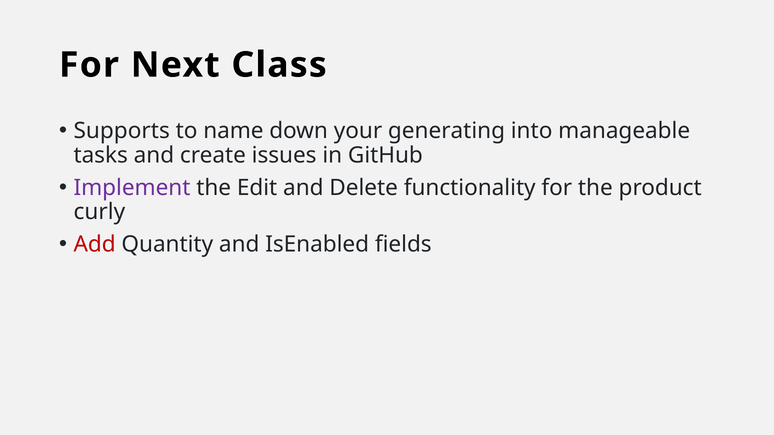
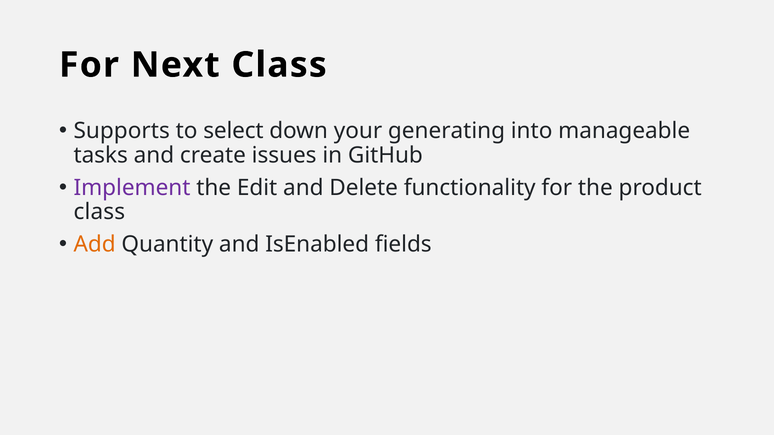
name: name -> select
curly at (99, 212): curly -> class
Add colour: red -> orange
